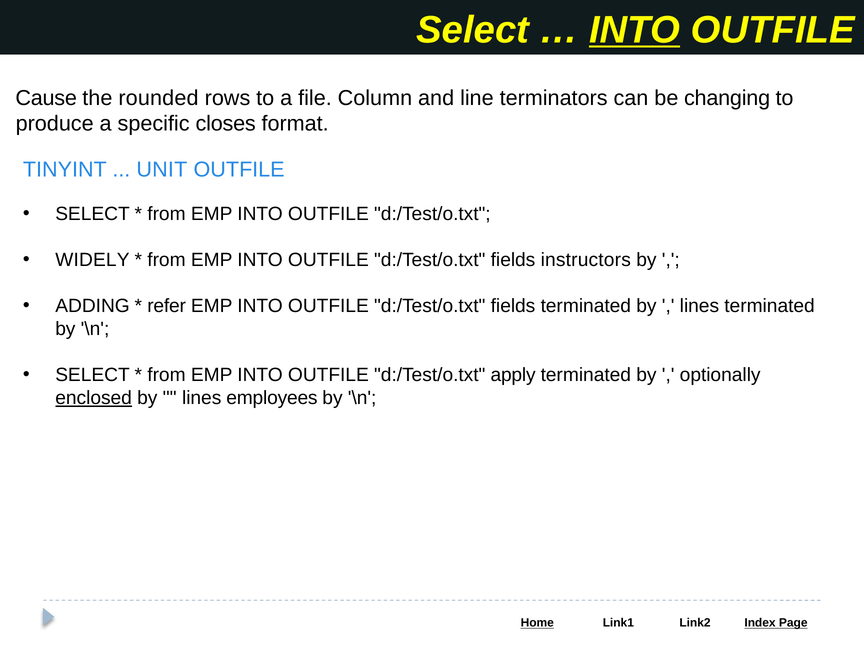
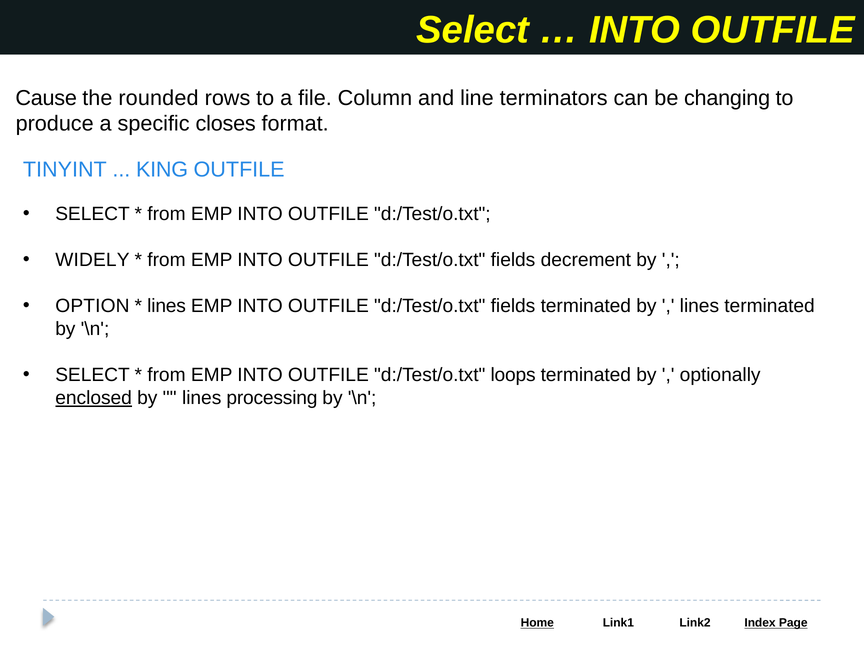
INTO at (635, 30) underline: present -> none
UNIT: UNIT -> KING
instructors: instructors -> decrement
ADDING: ADDING -> OPTION
refer at (167, 306): refer -> lines
apply: apply -> loops
employees: employees -> processing
